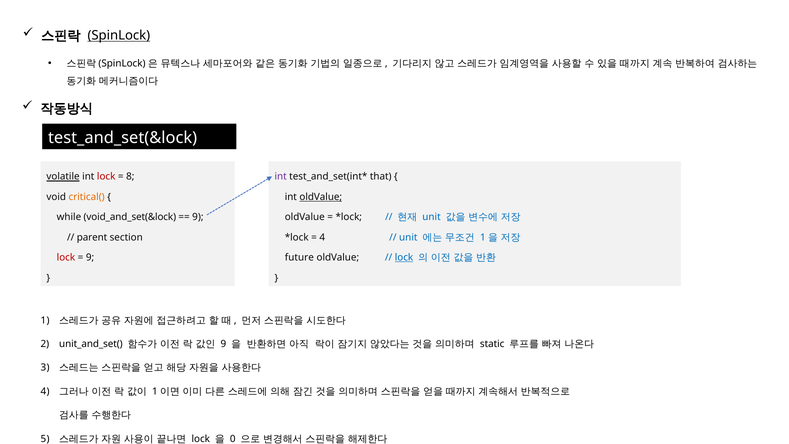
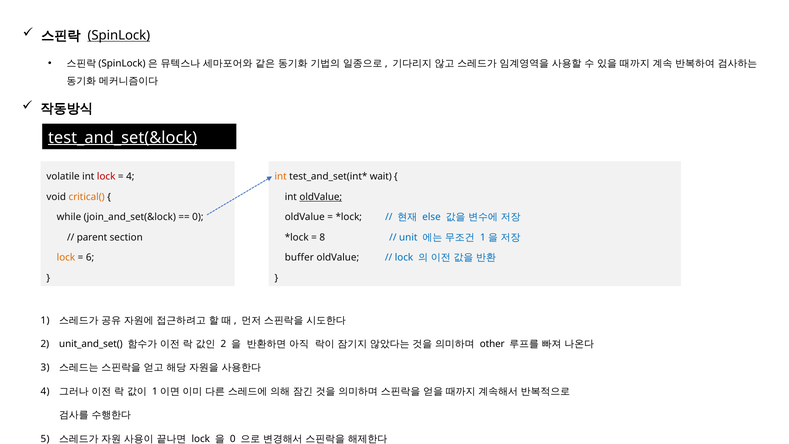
test_and_set(&lock underline: none -> present
volatile underline: present -> none
8 at (130, 177): 8 -> 4
int at (281, 177) colour: purple -> orange
that: that -> wait
void_and_set(&lock: void_and_set(&lock -> join_and_set(&lock
9 at (198, 217): 9 -> 0
unit at (432, 217): unit -> else
4 at (322, 237): 4 -> 8
lock at (66, 258) colour: red -> orange
9 at (90, 258): 9 -> 6
future: future -> buffer
lock at (404, 258) underline: present -> none
9 at (223, 344): 9 -> 2
static: static -> other
